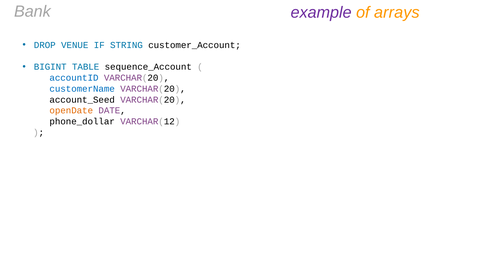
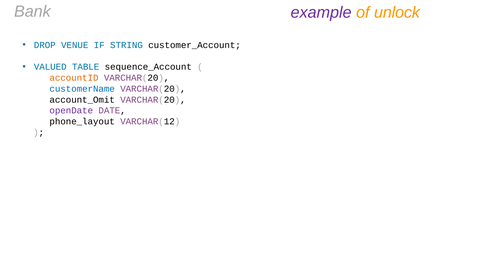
arrays: arrays -> unlock
BIGINT: BIGINT -> VALUED
accountID colour: blue -> orange
account_Seed: account_Seed -> account_Omit
openDate colour: orange -> purple
phone_dollar: phone_dollar -> phone_layout
